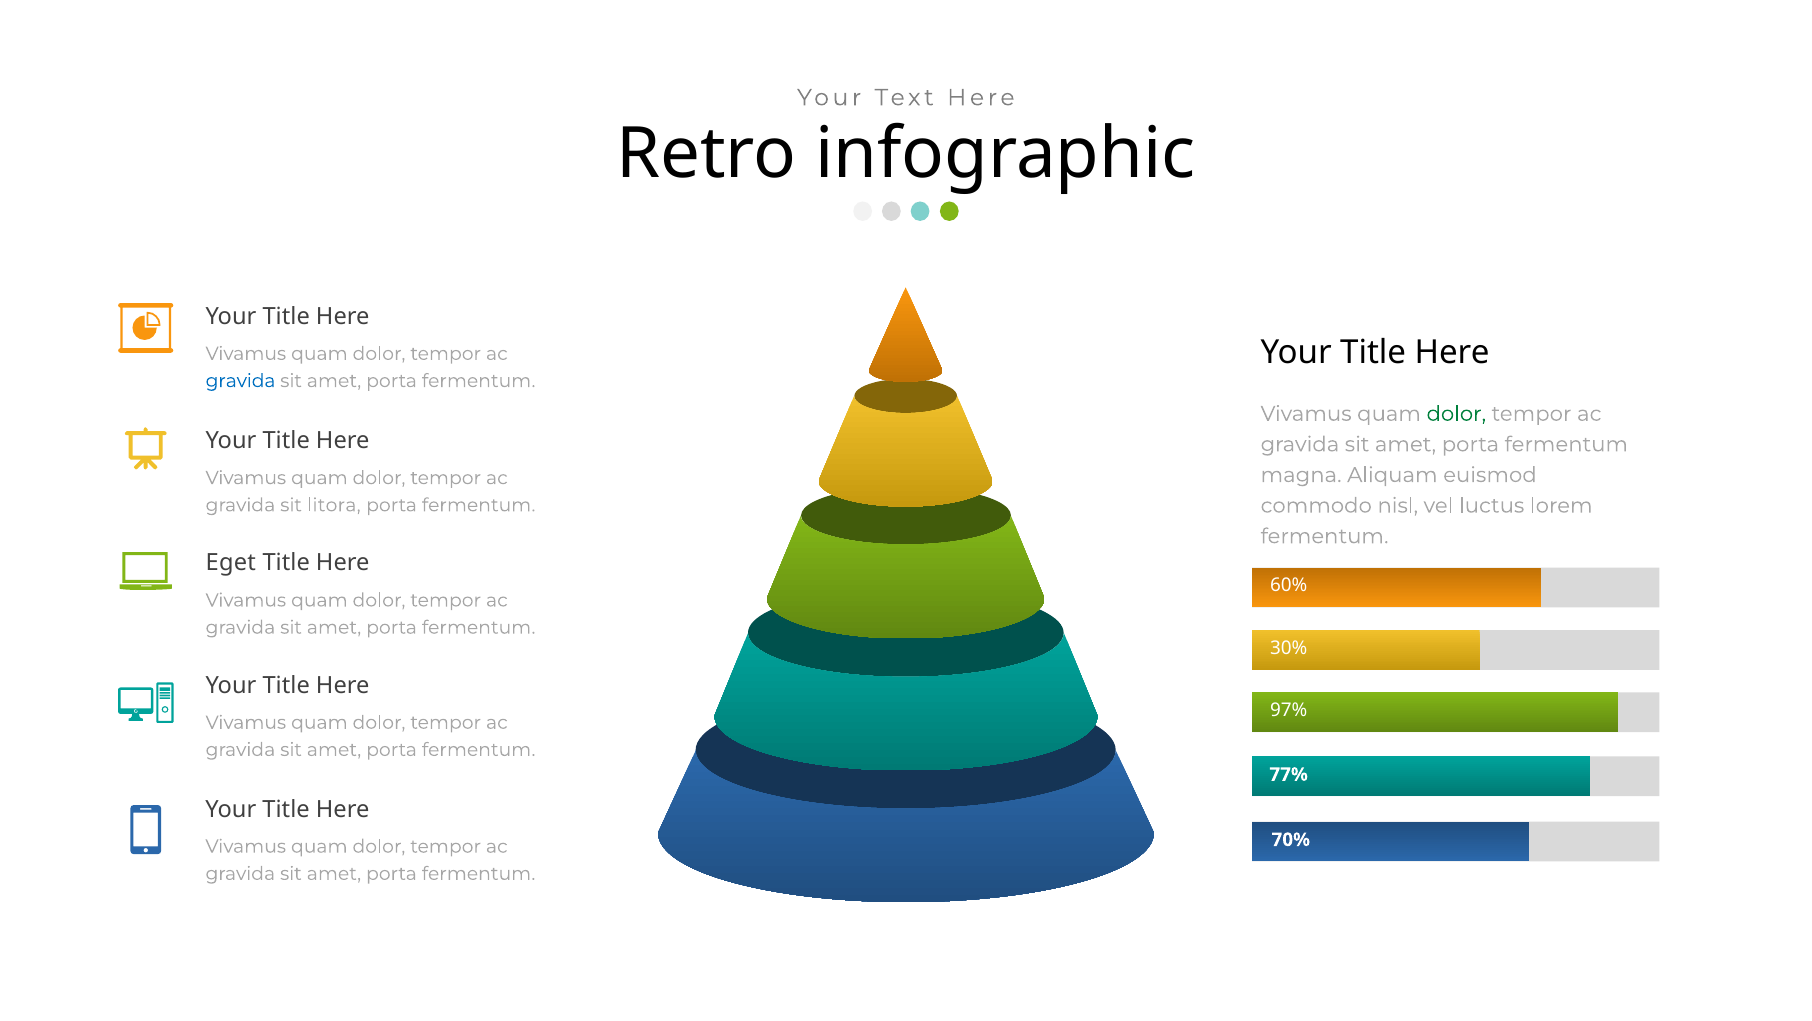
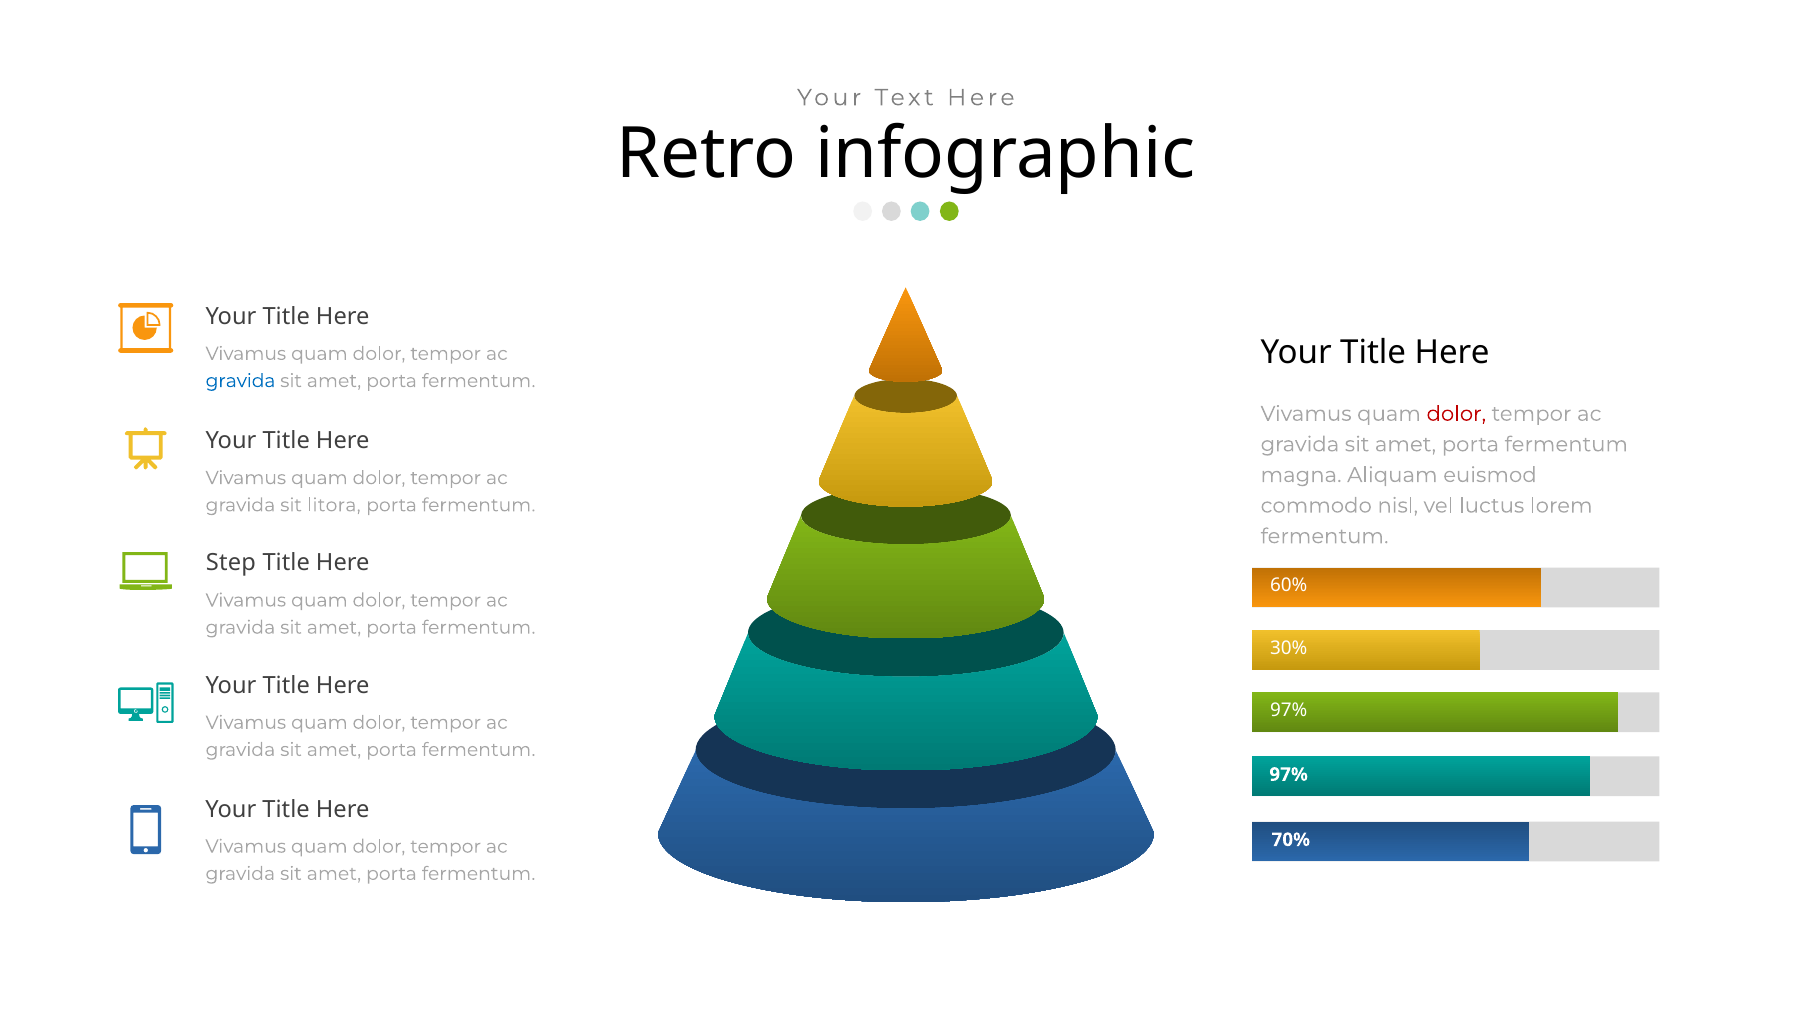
dolor at (1456, 414) colour: green -> red
Eget: Eget -> Step
77% at (1289, 774): 77% -> 97%
